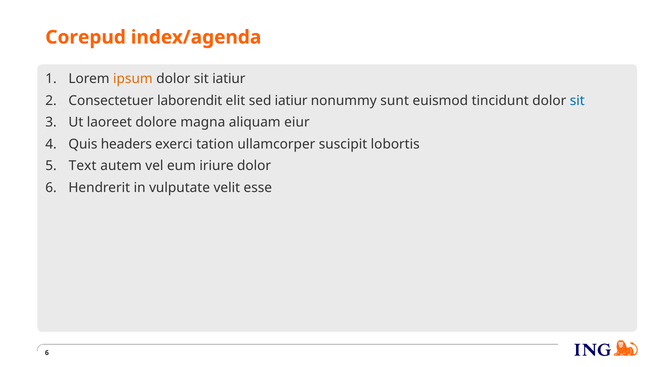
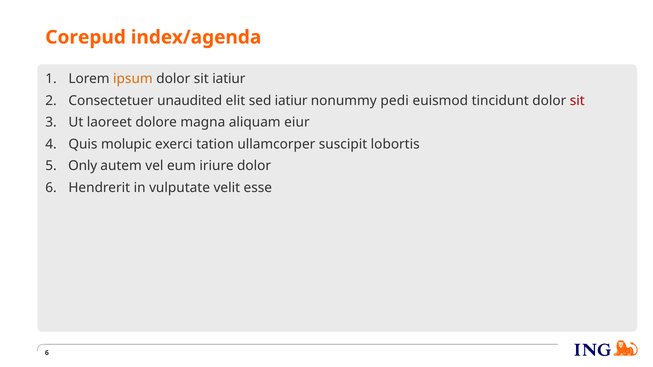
laborendit: laborendit -> unaudited
sunt: sunt -> pedi
sit at (577, 101) colour: blue -> red
headers: headers -> molupic
Text: Text -> Only
